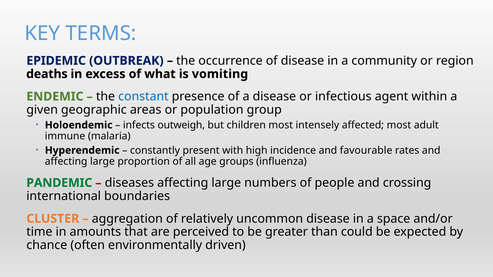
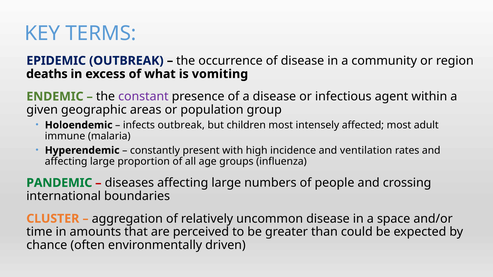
constant colour: blue -> purple
infects outweigh: outweigh -> outbreak
favourable: favourable -> ventilation
